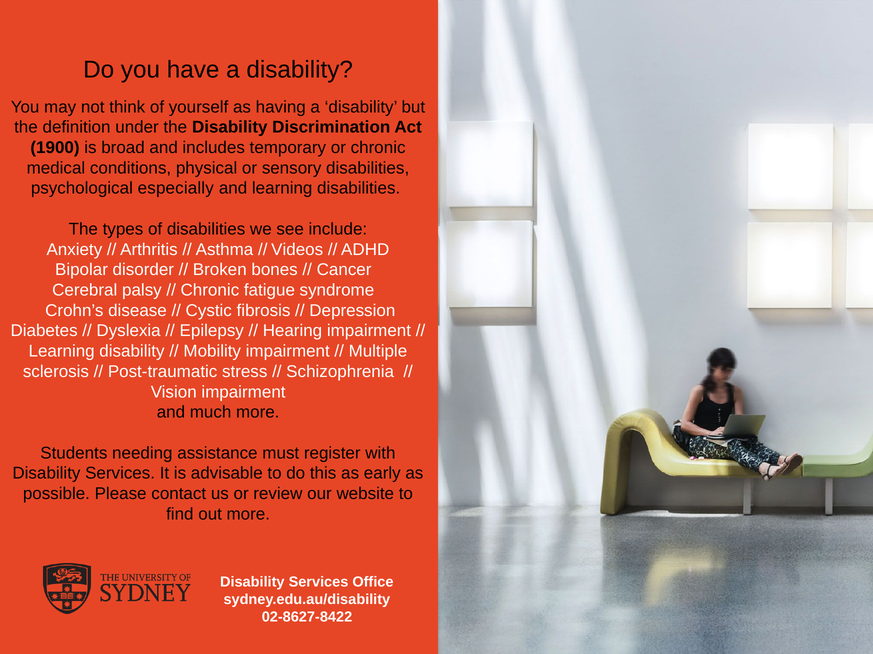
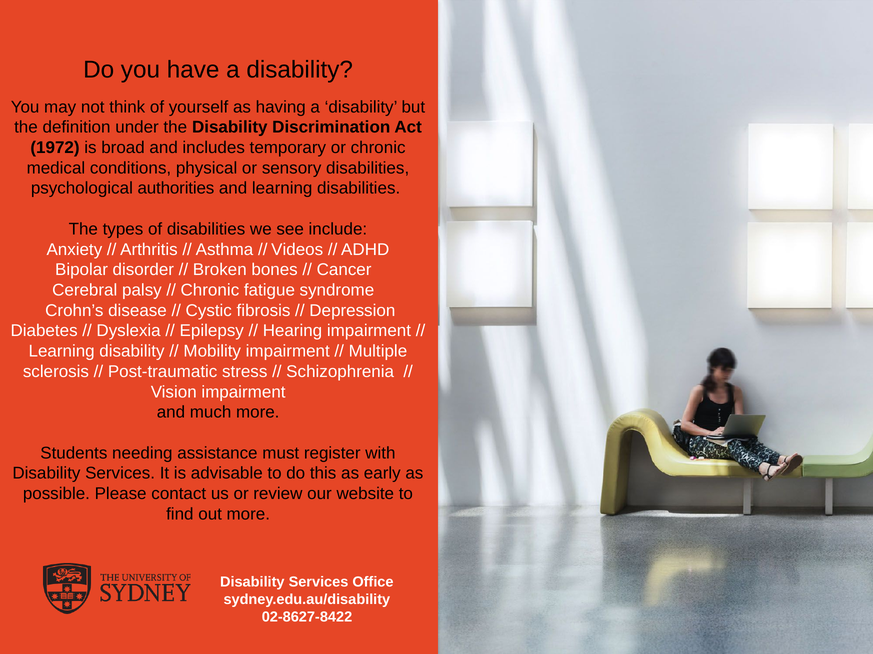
1900: 1900 -> 1972
especially: especially -> authorities
